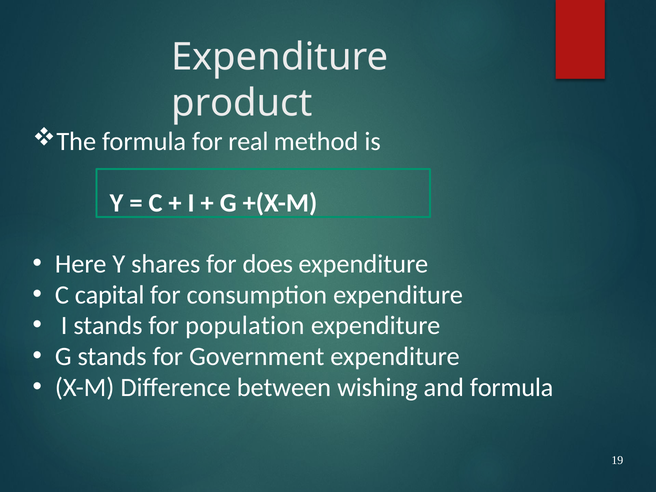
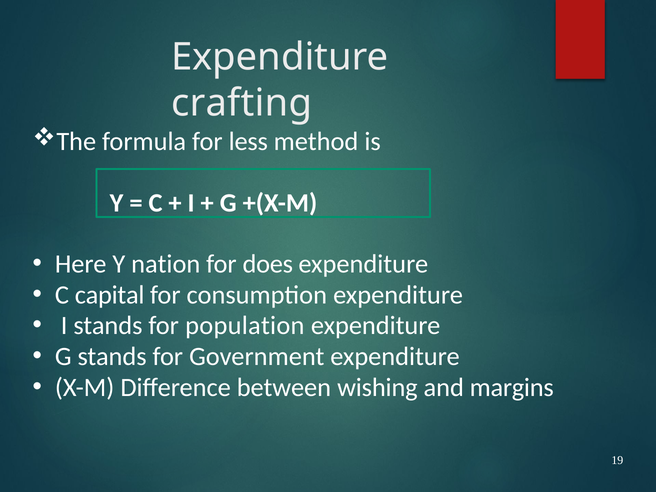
product: product -> crafting
real: real -> less
shares: shares -> nation
and formula: formula -> margins
